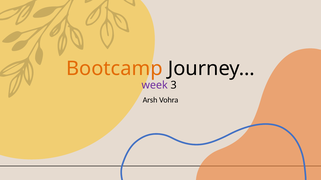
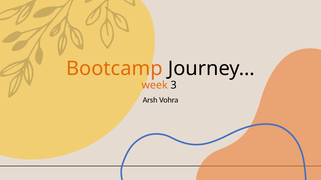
week colour: purple -> orange
